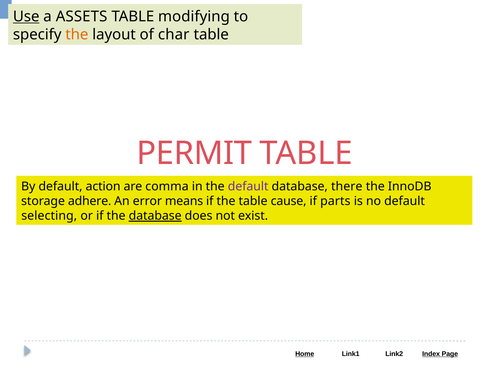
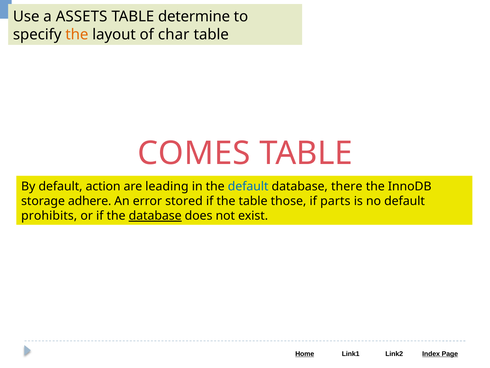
Use underline: present -> none
modifying: modifying -> determine
PERMIT: PERMIT -> COMES
comma: comma -> leading
default at (248, 186) colour: purple -> blue
means: means -> stored
cause: cause -> those
selecting: selecting -> prohibits
